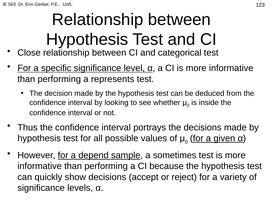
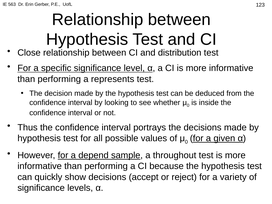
categorical: categorical -> distribution
sometimes: sometimes -> throughout
